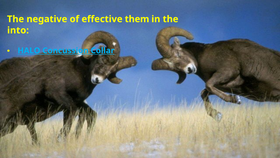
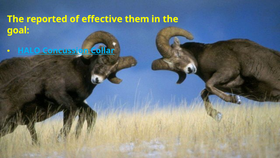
negative: negative -> reported
into: into -> goal
